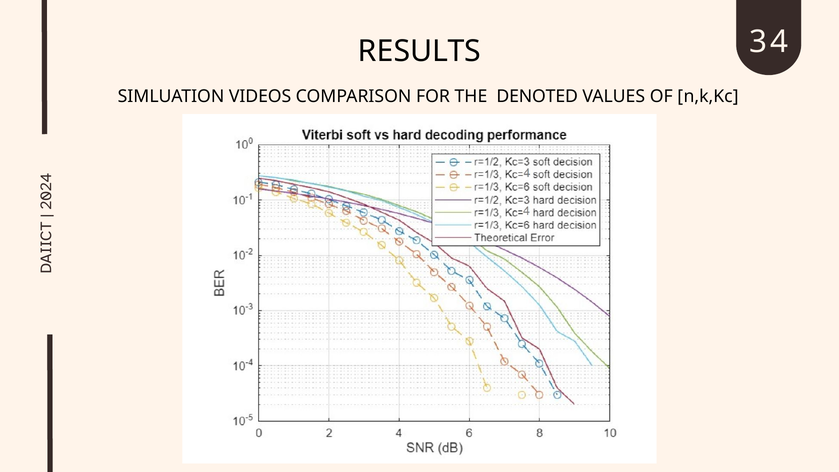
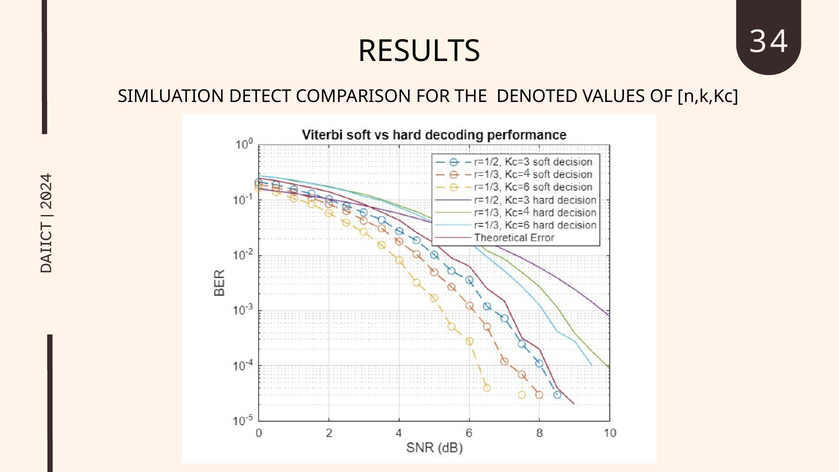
VIDEOS: VIDEOS -> DETECT
